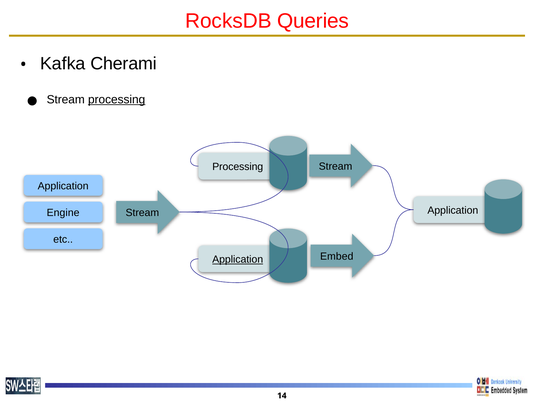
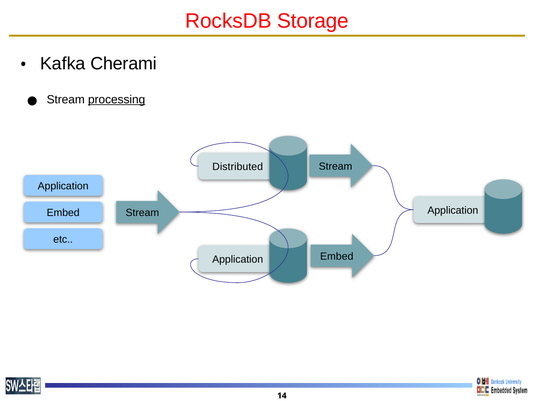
Queries: Queries -> Storage
Processing at (238, 167): Processing -> Distributed
Engine at (63, 212): Engine -> Embed
Application at (238, 259) underline: present -> none
